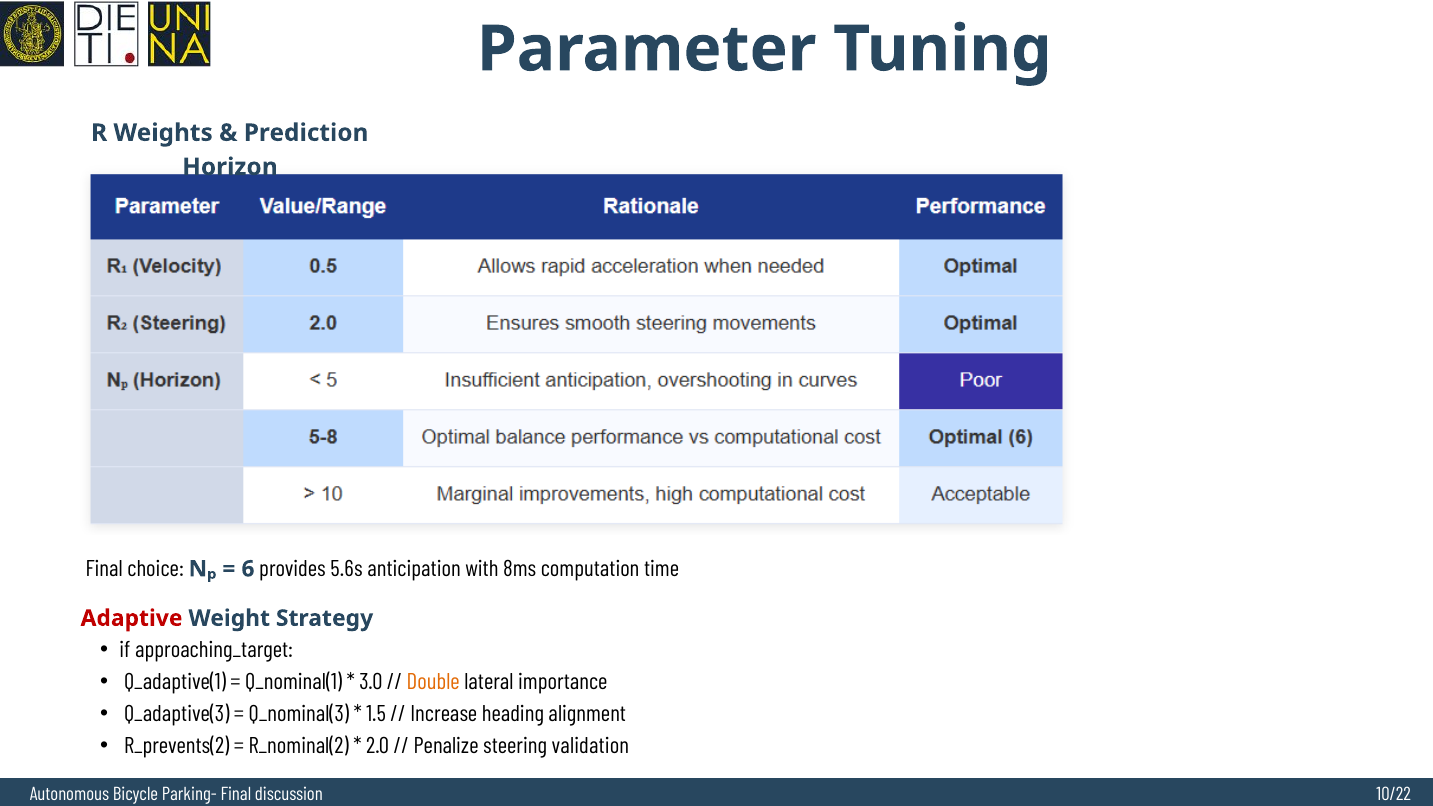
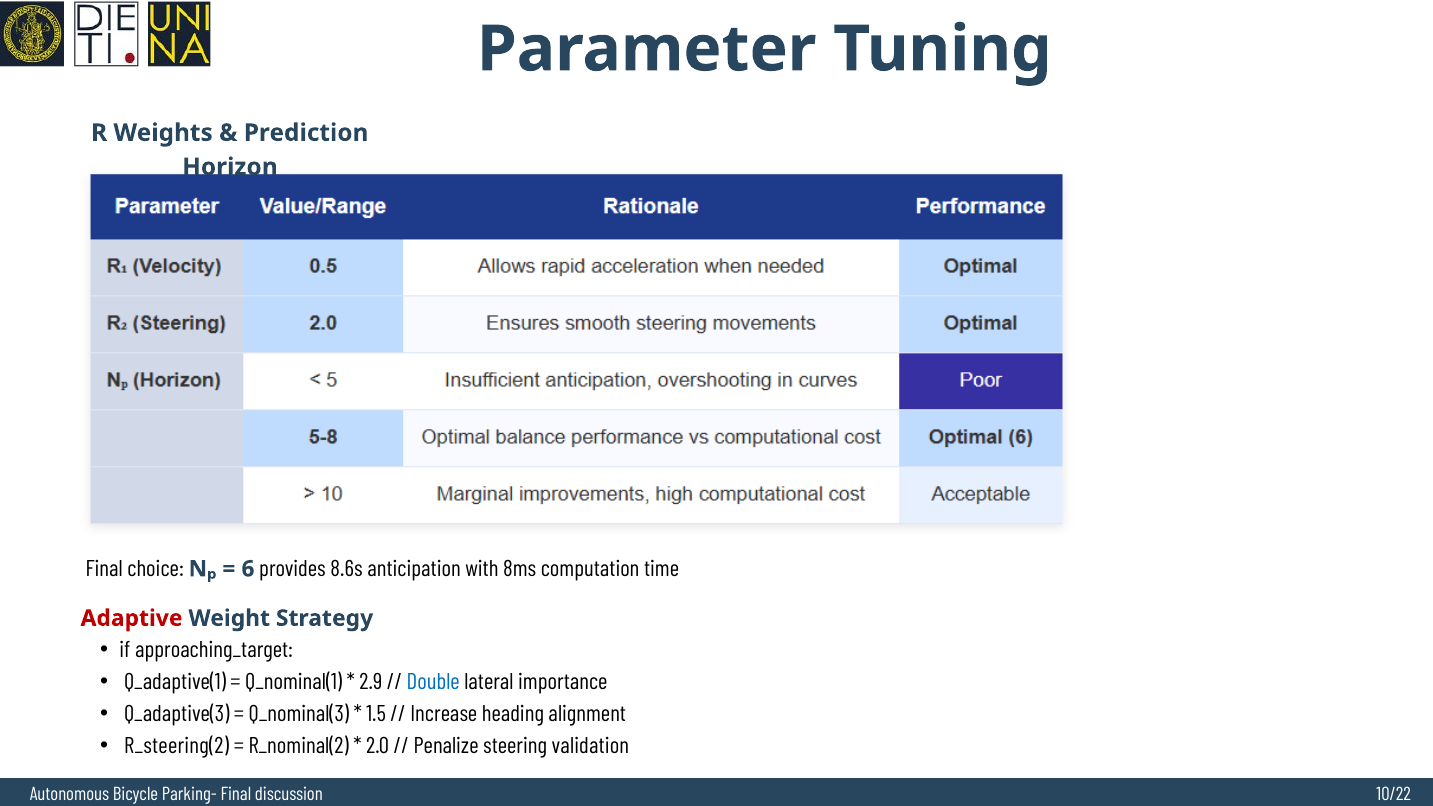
5.6s: 5.6s -> 8.6s
3.0: 3.0 -> 2.9
Double colour: orange -> blue
R_prevents(2: R_prevents(2 -> R_steering(2
